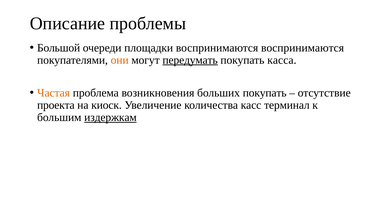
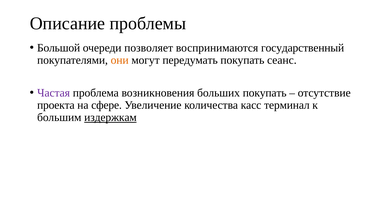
площадки: площадки -> позволяет
воспринимаются воспринимаются: воспринимаются -> государственный
передумать underline: present -> none
касса: касса -> сеанс
Частая colour: orange -> purple
киоск: киоск -> сфере
